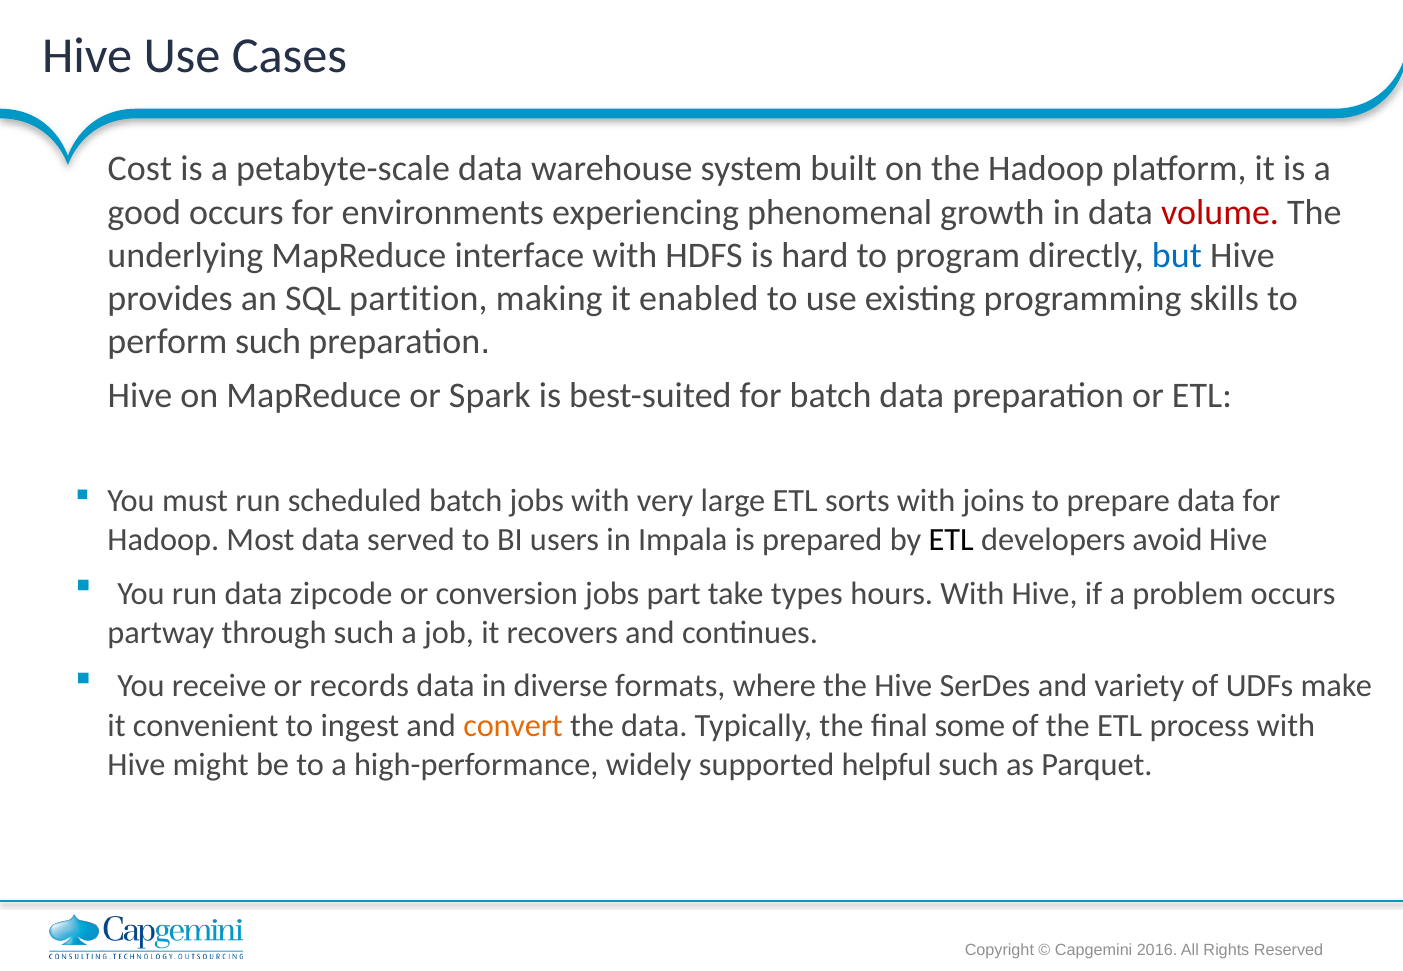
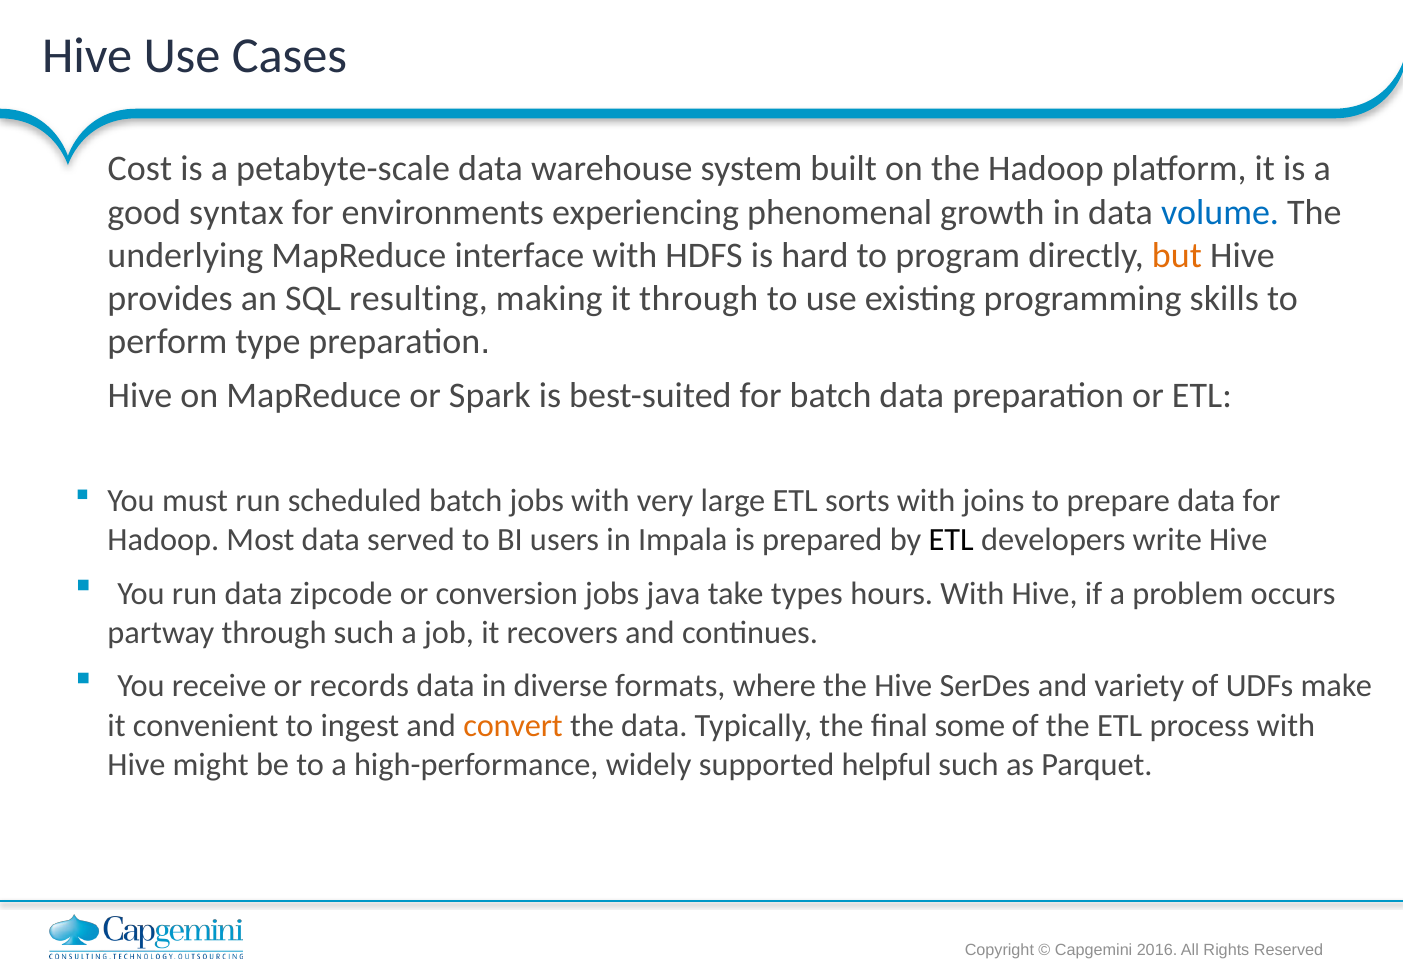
good occurs: occurs -> syntax
volume colour: red -> blue
but colour: blue -> orange
partition: partition -> resulting
it enabled: enabled -> through
perform such: such -> type
avoid: avoid -> write
part: part -> java
